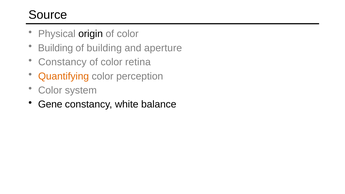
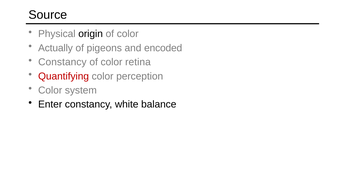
Building at (56, 48): Building -> Actually
of building: building -> pigeons
aperture: aperture -> encoded
Quantifying colour: orange -> red
Gene: Gene -> Enter
